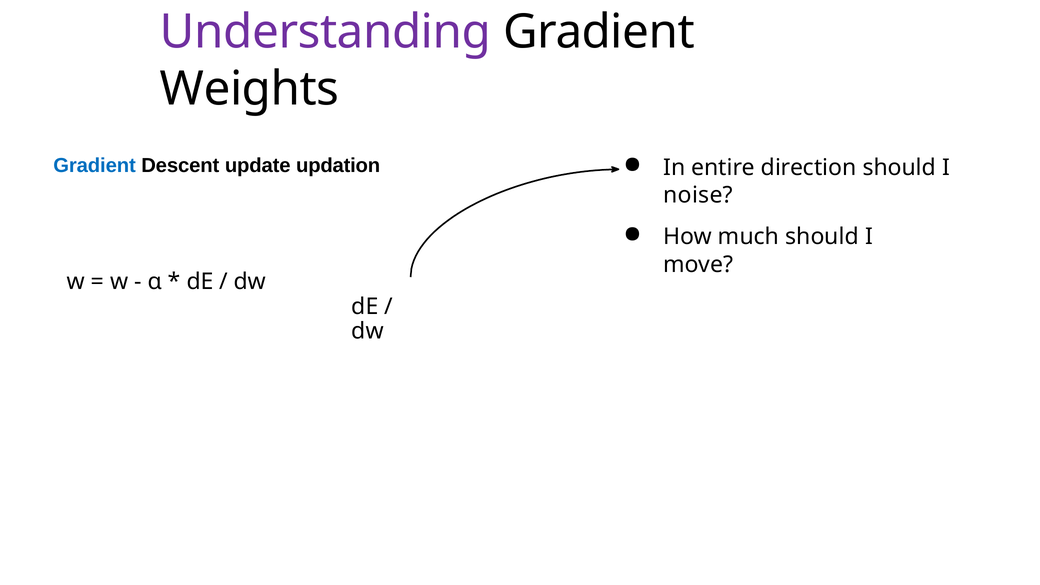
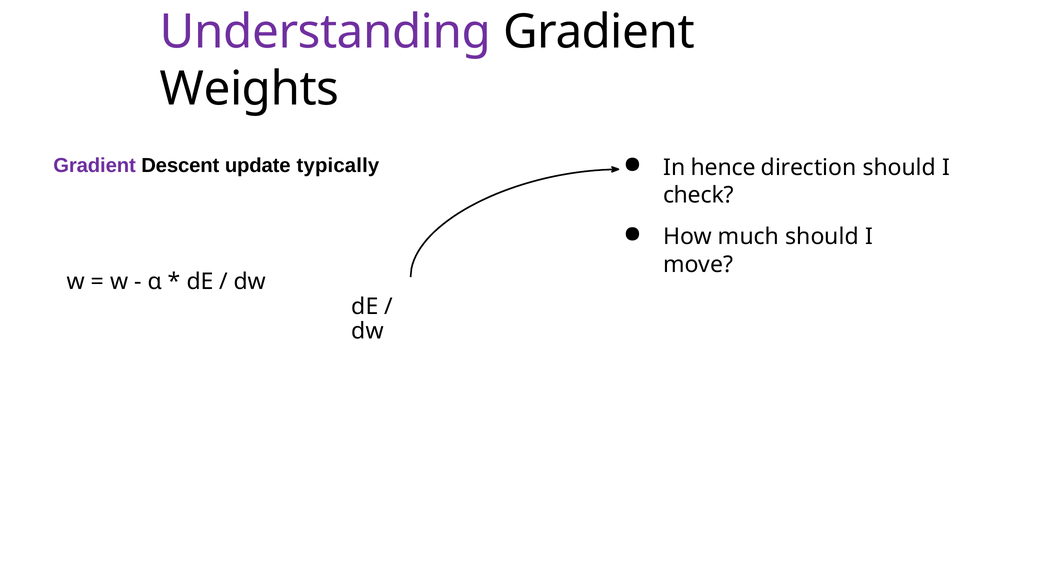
entire: entire -> hence
Gradient at (95, 166) colour: blue -> purple
updation: updation -> typically
noise: noise -> check
